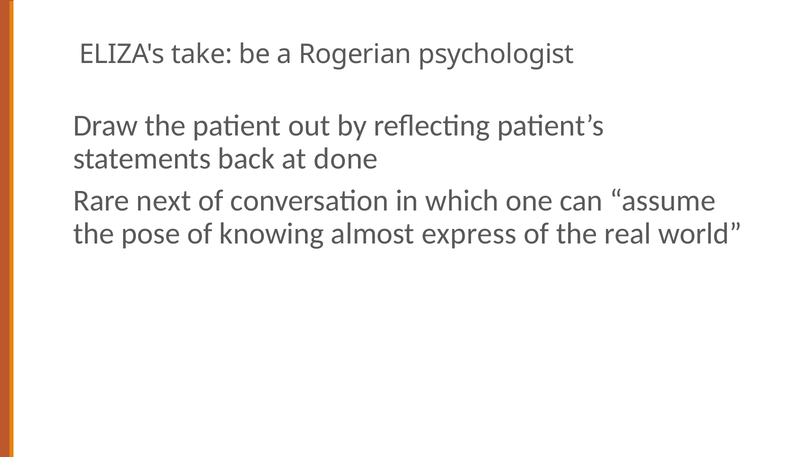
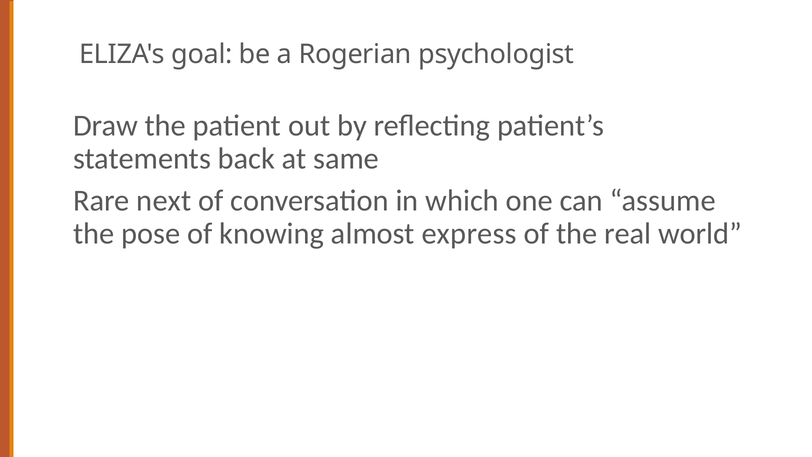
take: take -> goal
done: done -> same
